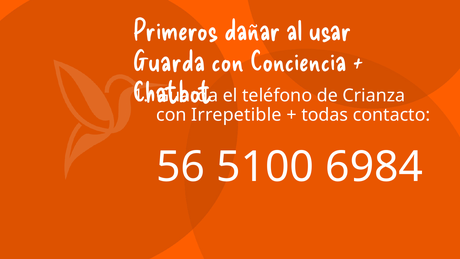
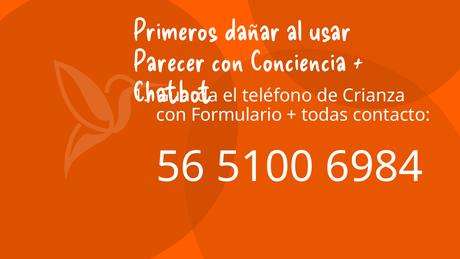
Guarda at (169, 62): Guarda -> Parecer
Irrepetible: Irrepetible -> Formulario
